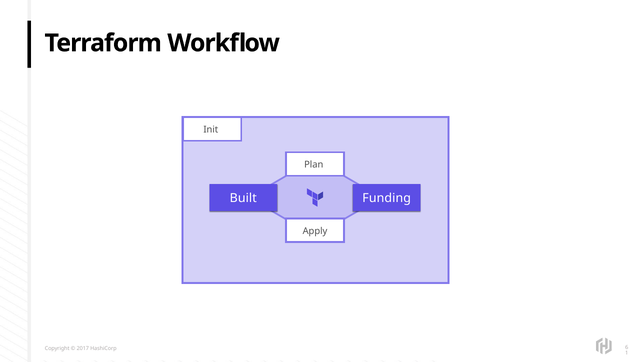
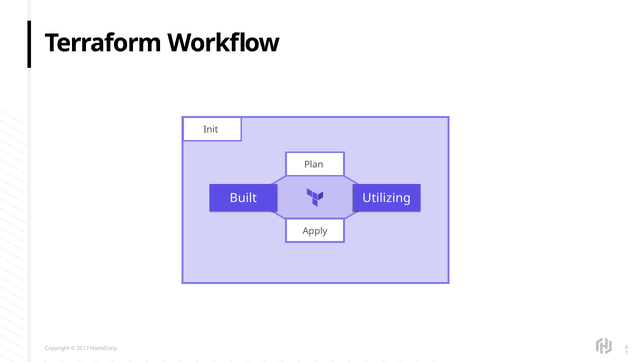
Funding: Funding -> Utilizing
